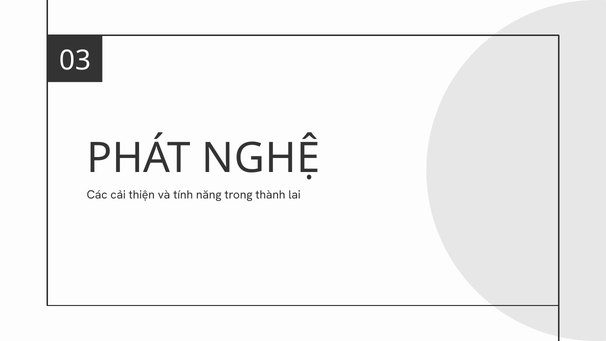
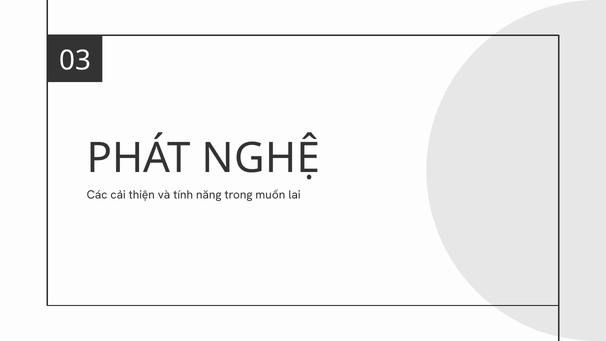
thành: thành -> muốn
